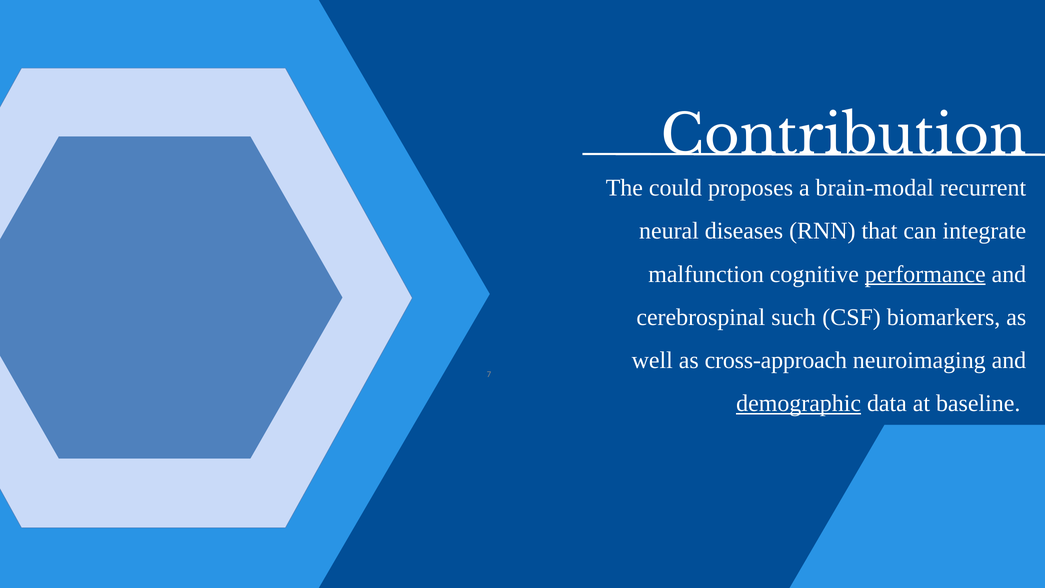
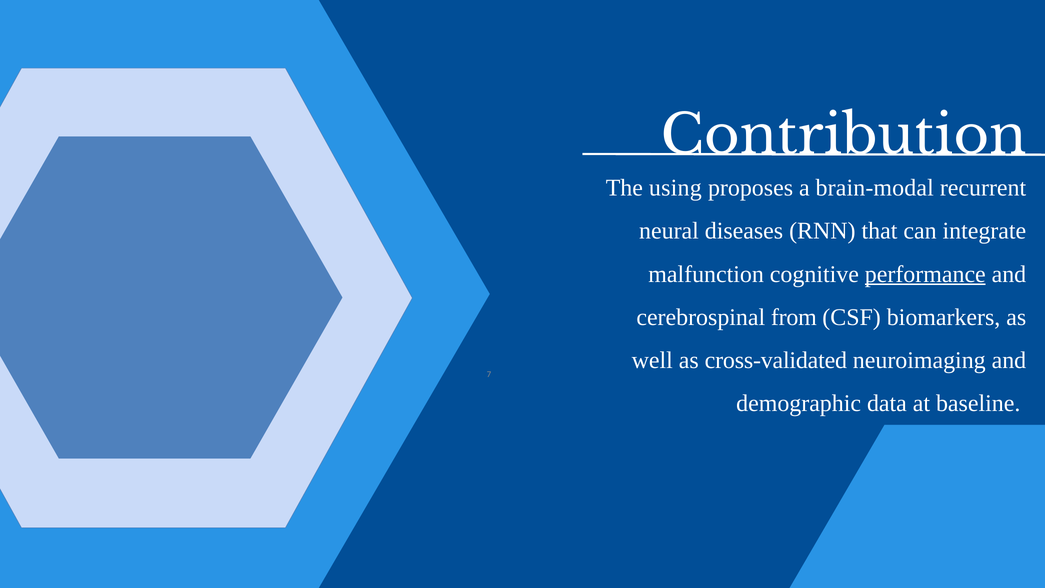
could: could -> using
such: such -> from
cross-approach: cross-approach -> cross-validated
demographic underline: present -> none
